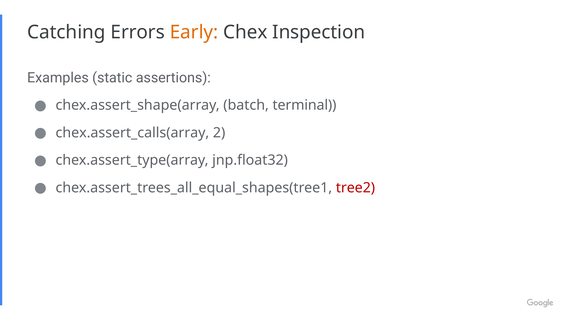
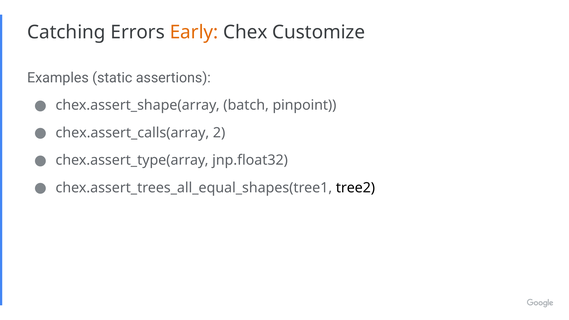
Inspection: Inspection -> Customize
terminal: terminal -> pinpoint
tree2 colour: red -> black
